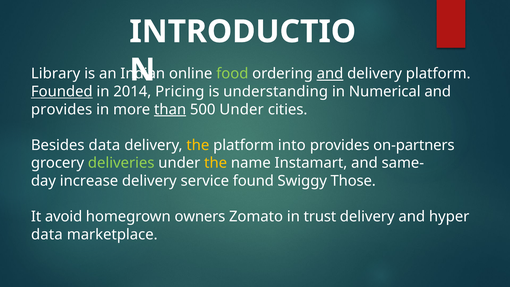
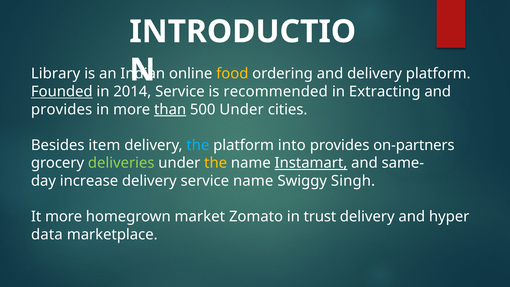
food colour: light green -> yellow
and at (330, 74) underline: present -> none
Pricing at (180, 92): Pricing -> Service
understanding: understanding -> recommended
Numerical: Numerical -> Extracting
Besides data: data -> item
the at (198, 145) colour: yellow -> light blue
Instamart underline: none -> present
service found: found -> name
Those: Those -> Singh
It avoid: avoid -> more
owners: owners -> market
